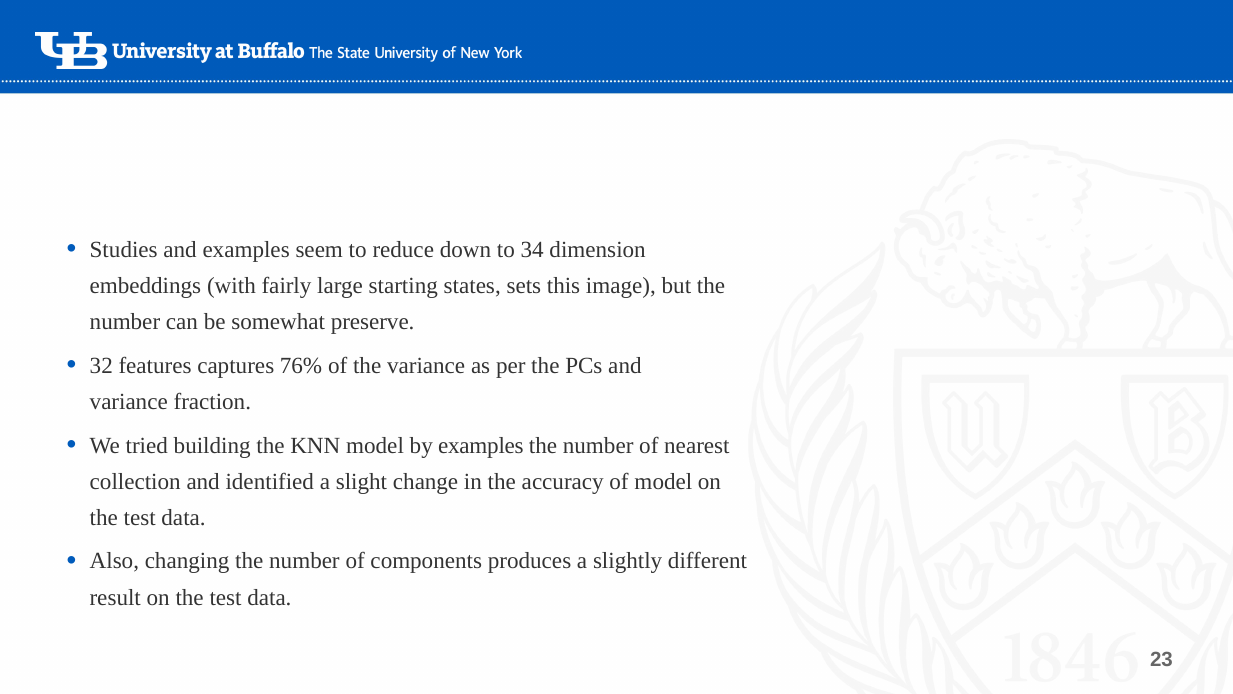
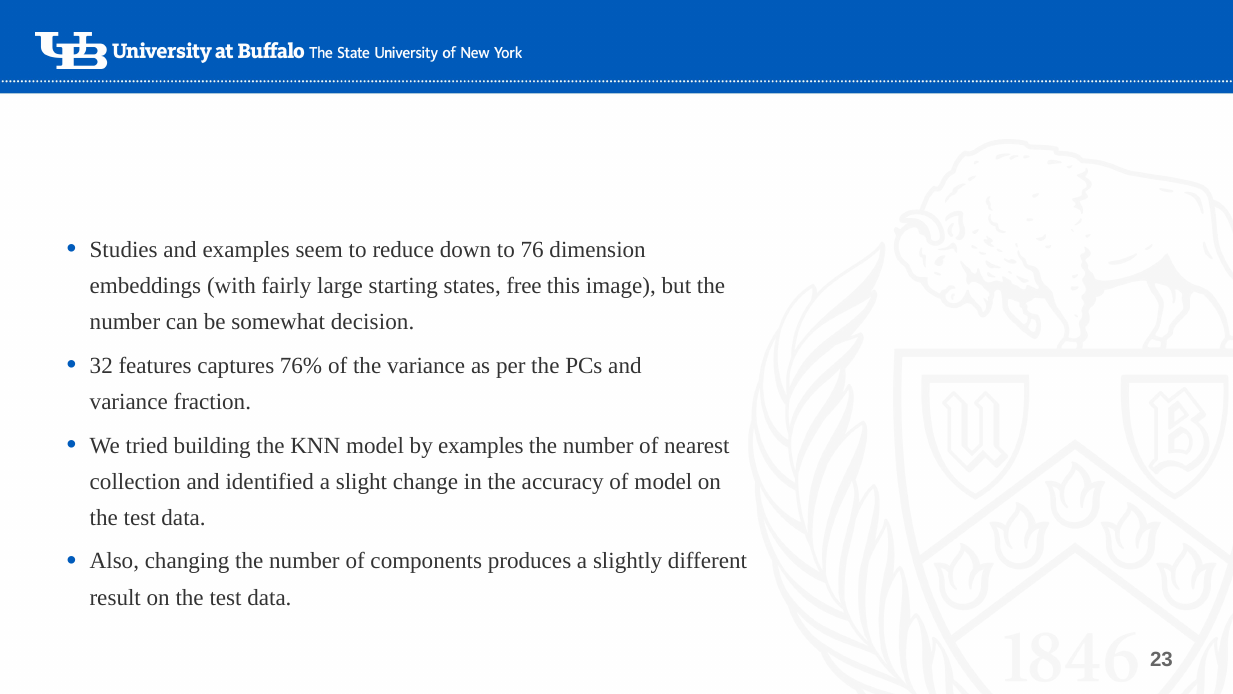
34: 34 -> 76
sets: sets -> free
preserve: preserve -> decision
